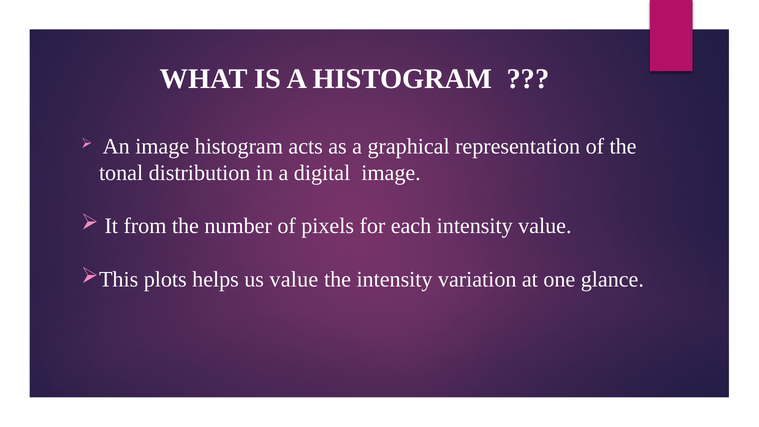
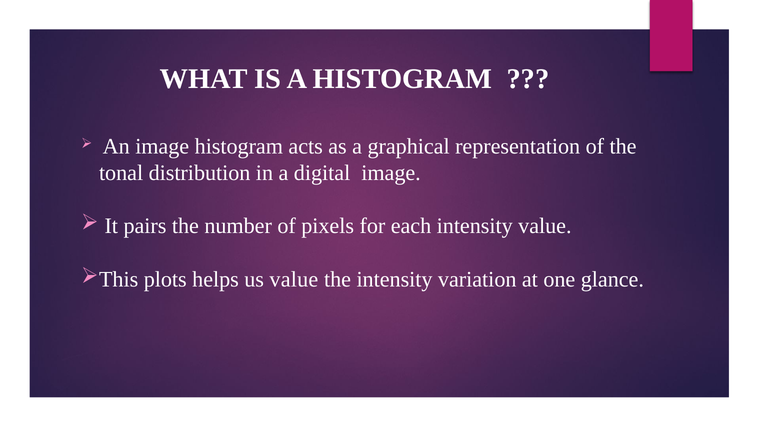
from: from -> pairs
